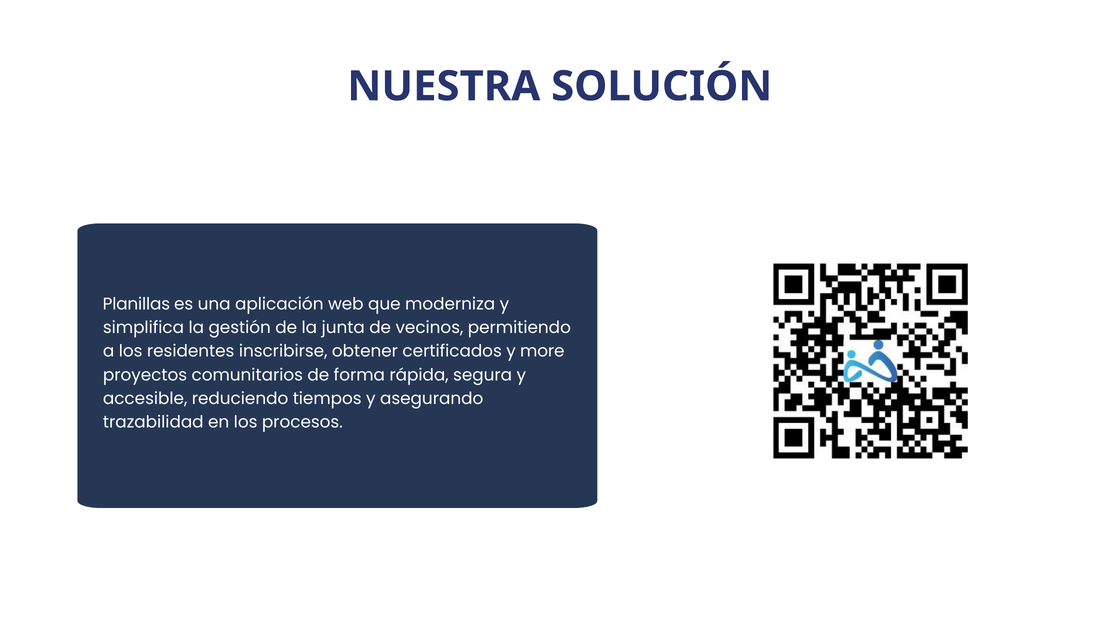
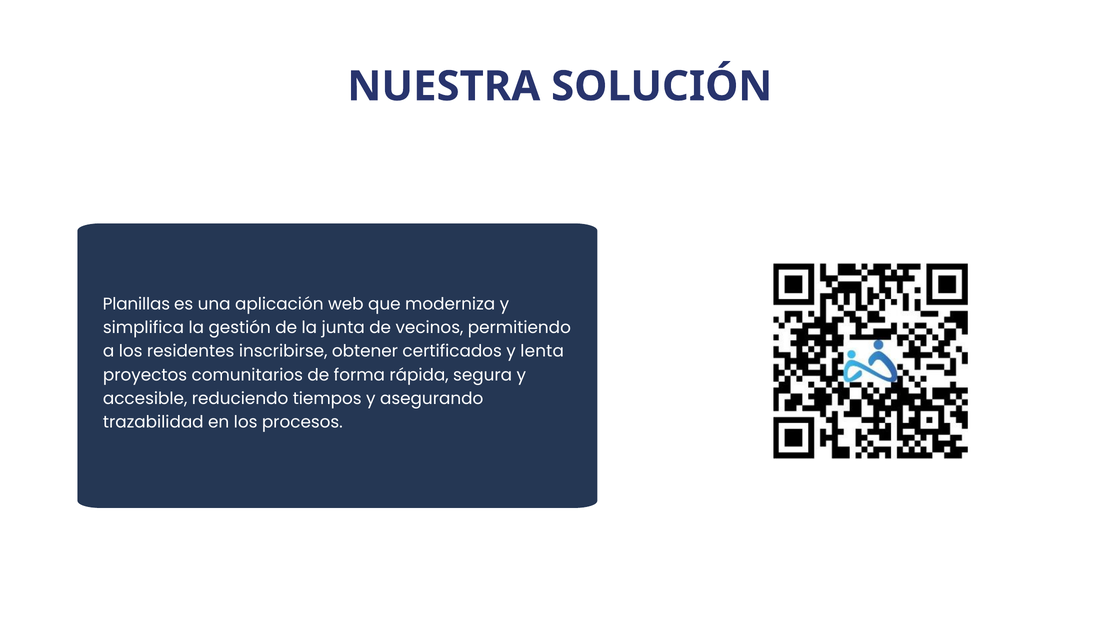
more: more -> lenta
